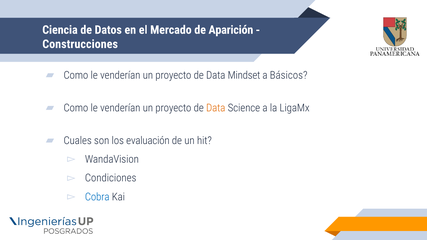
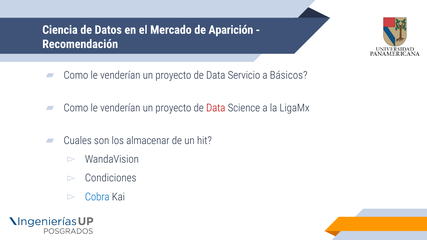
Construcciones: Construcciones -> Recomendación
Mindset: Mindset -> Servicio
Data at (216, 108) colour: orange -> red
evaluación: evaluación -> almacenar
